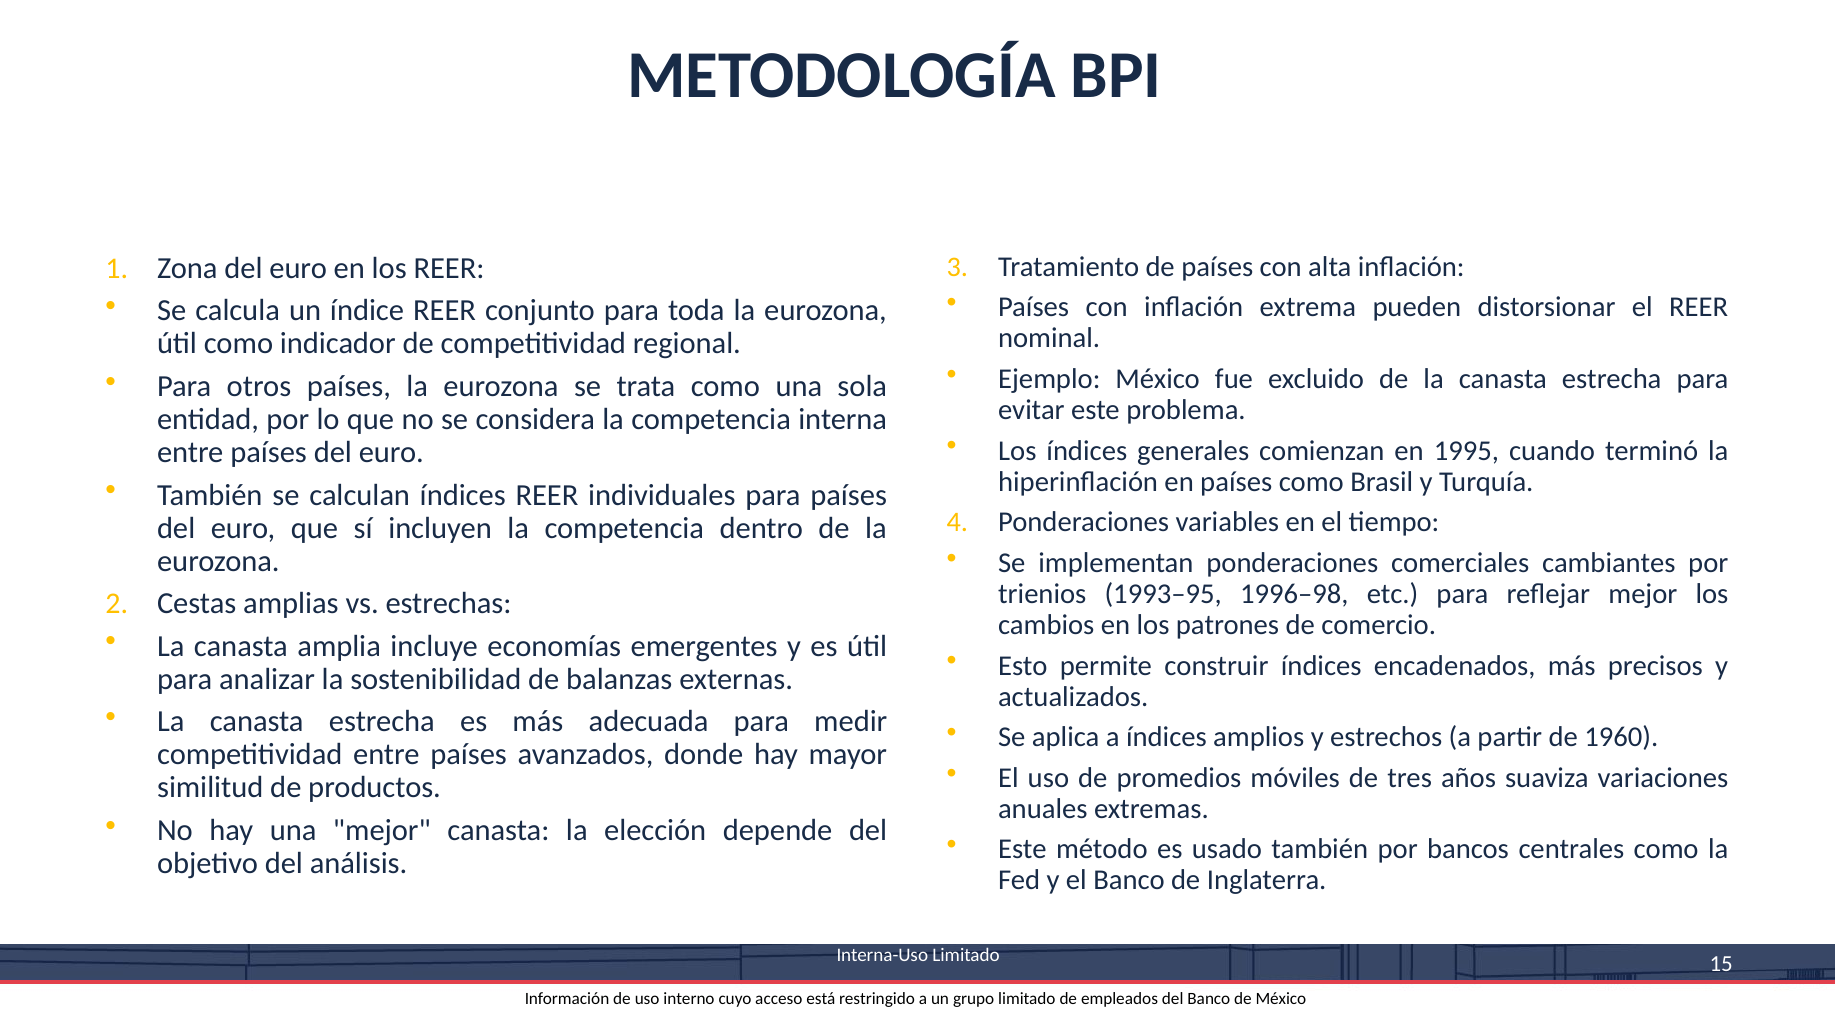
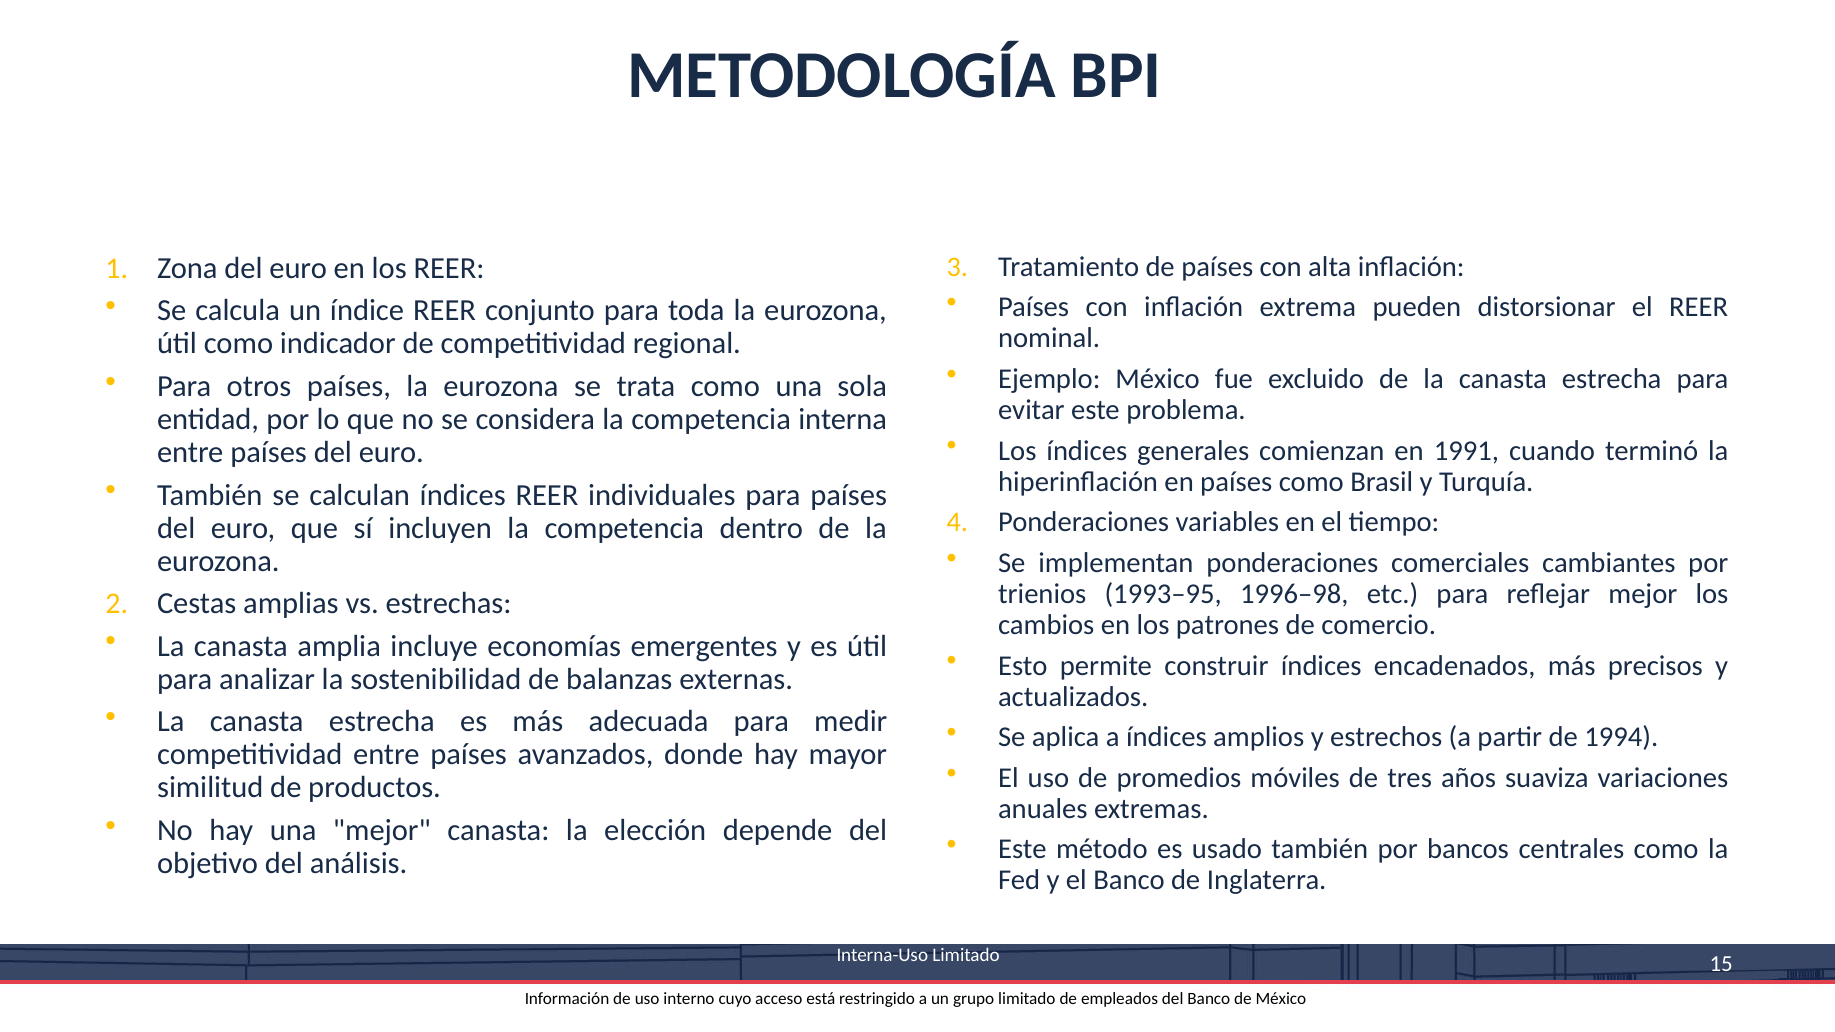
1995: 1995 -> 1991
1960: 1960 -> 1994
